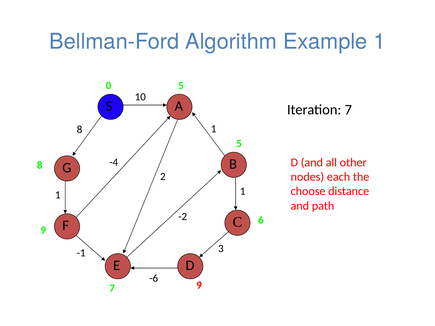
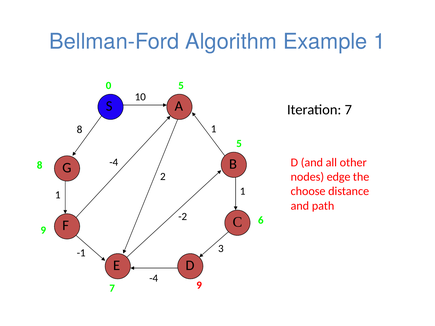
each: each -> edge
-6 at (154, 278): -6 -> -4
